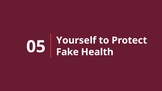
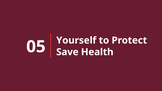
Fake: Fake -> Save
